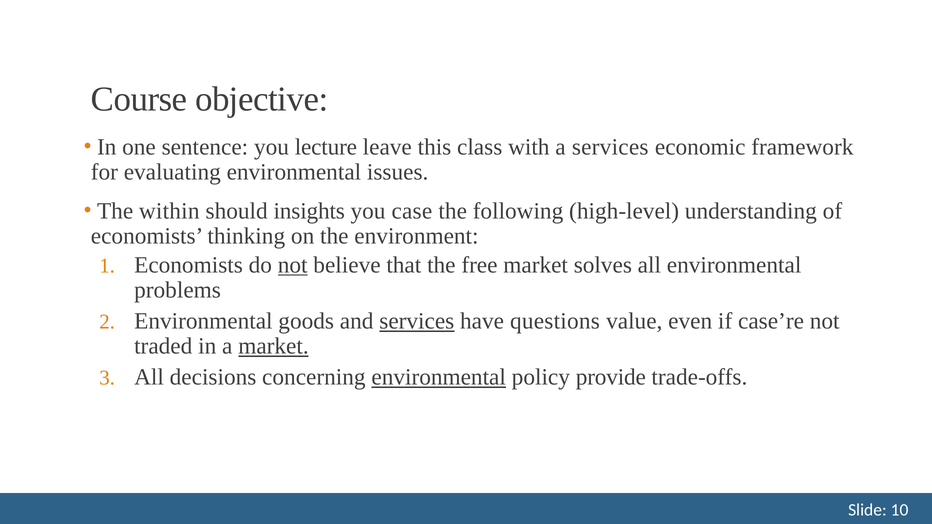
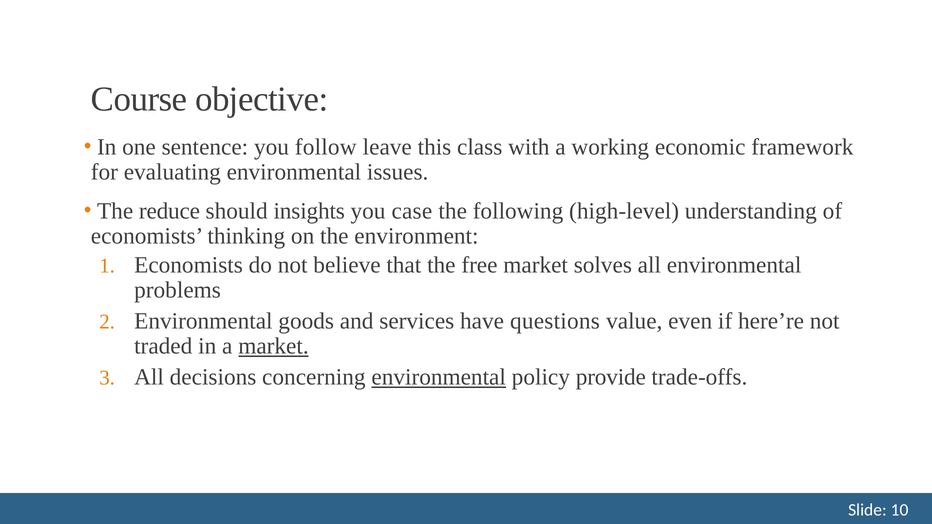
lecture: lecture -> follow
a services: services -> working
within: within -> reduce
not at (293, 265) underline: present -> none
services at (417, 321) underline: present -> none
case’re: case’re -> here’re
